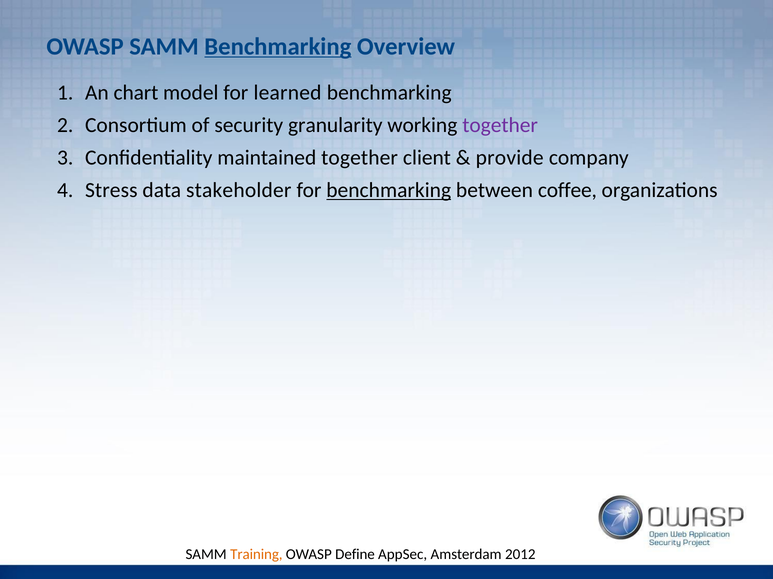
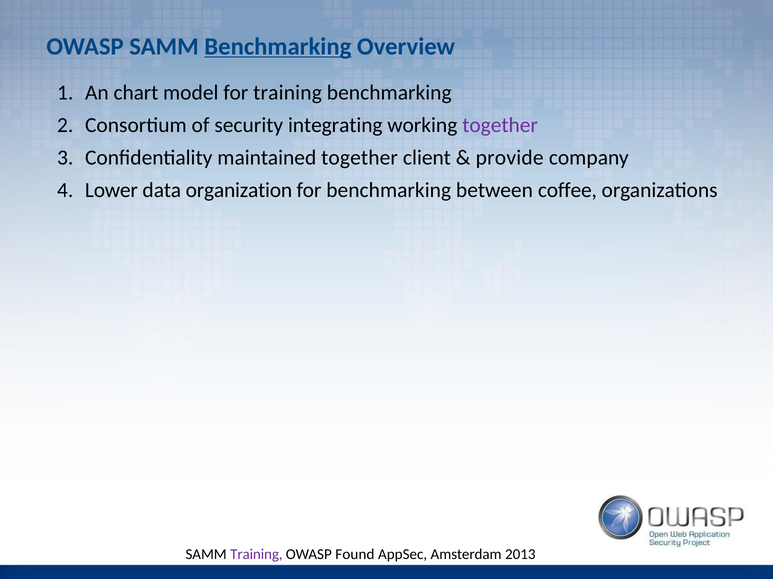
for learned: learned -> training
granularity: granularity -> integrating
Stress: Stress -> Lower
stakeholder: stakeholder -> organization
benchmarking at (389, 191) underline: present -> none
Training at (256, 555) colour: orange -> purple
Define: Define -> Found
2012: 2012 -> 2013
